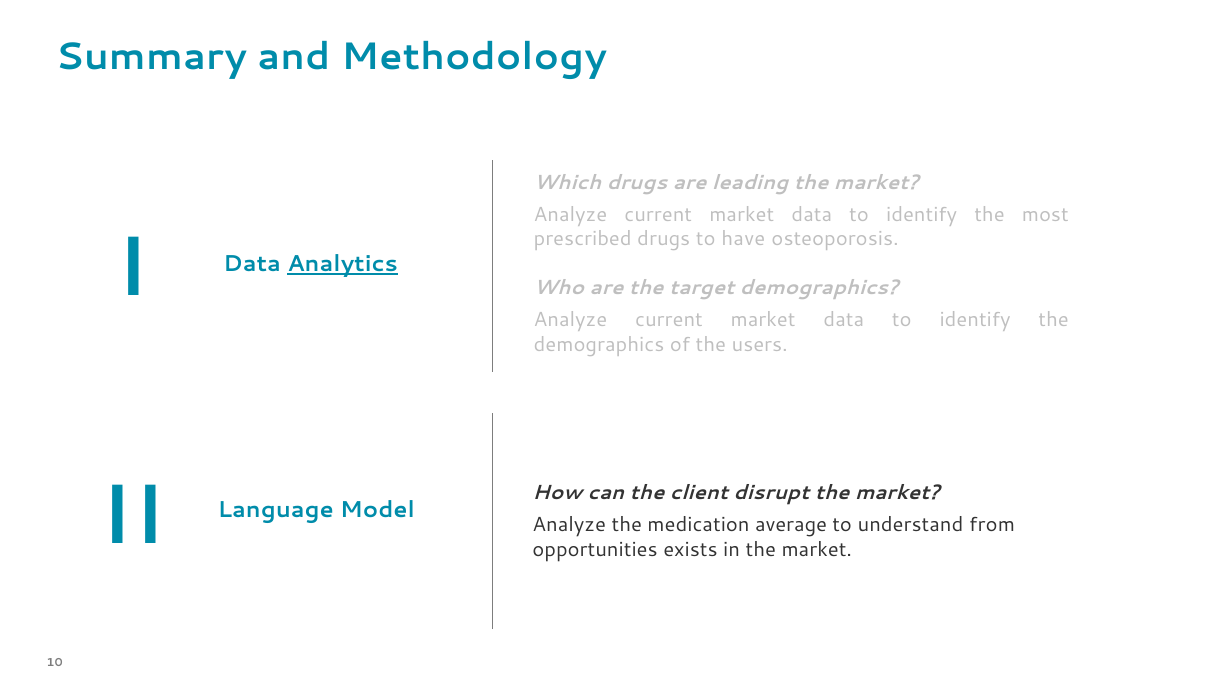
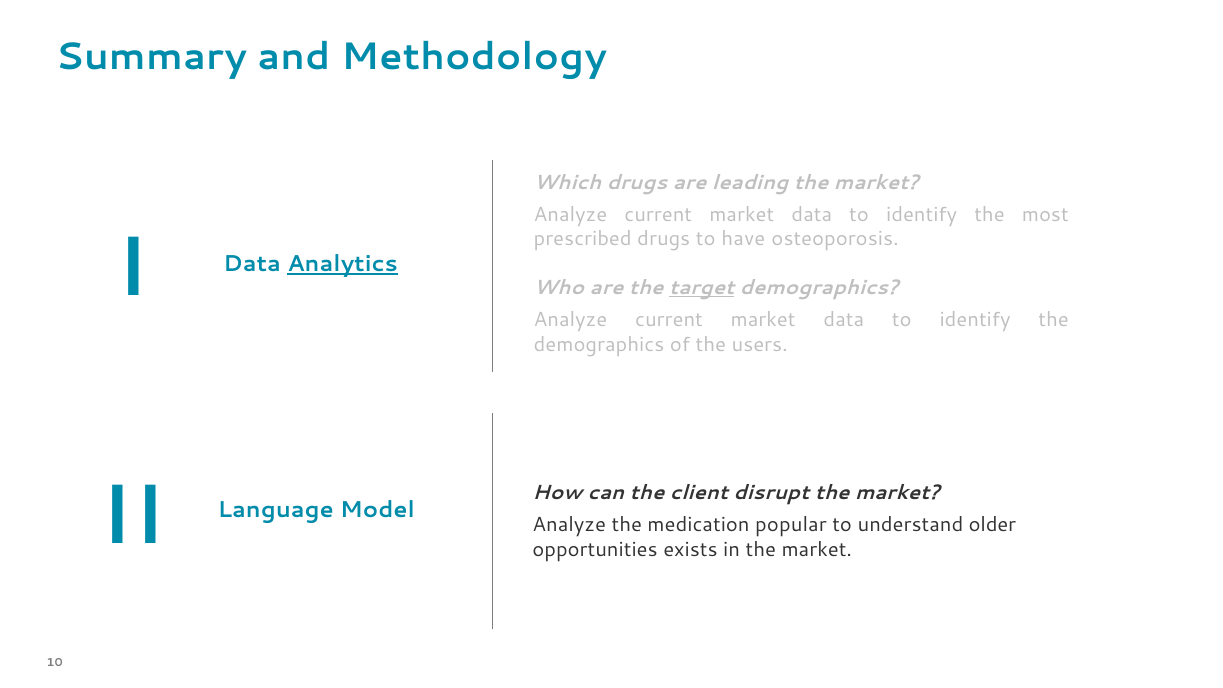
target underline: none -> present
average: average -> popular
from: from -> older
